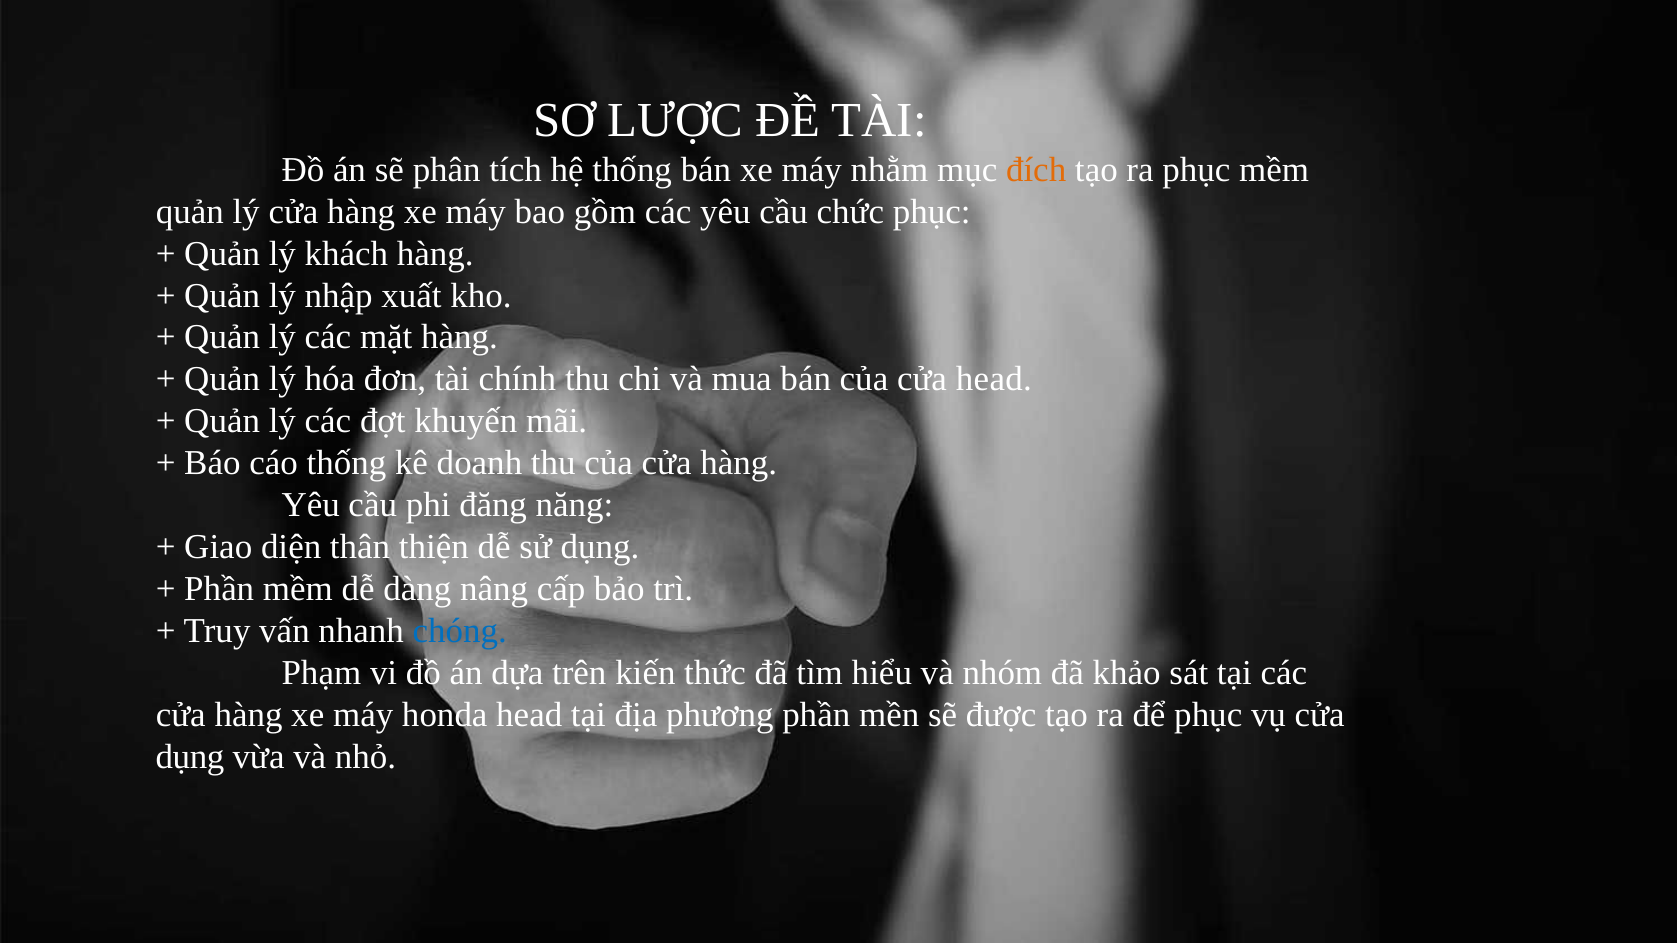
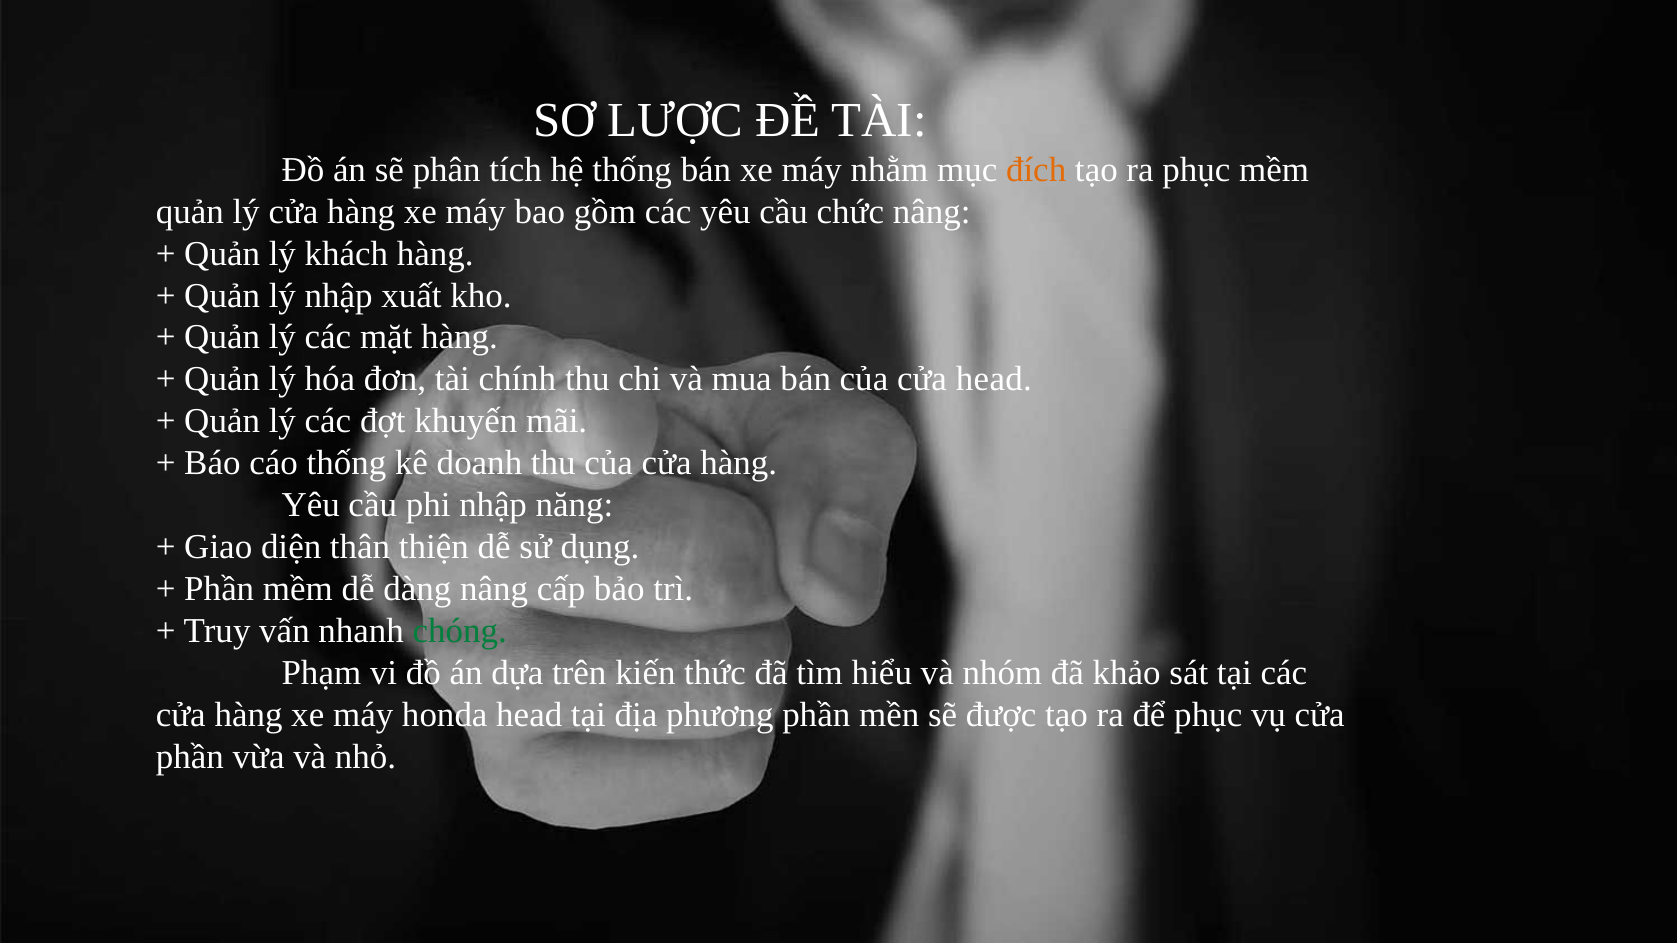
chức phục: phục -> nâng
phi đăng: đăng -> nhập
chóng colour: blue -> green
dụng at (190, 757): dụng -> phần
